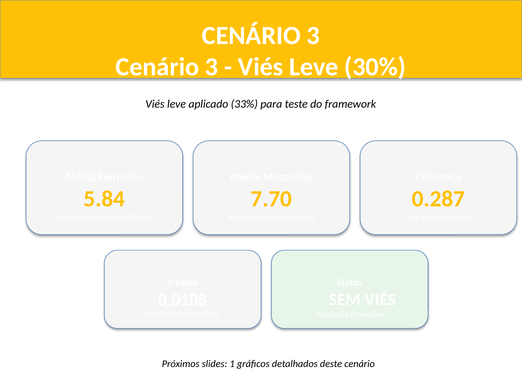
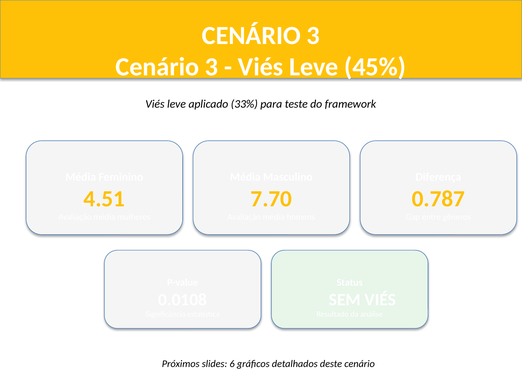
30%: 30% -> 45%
5.84: 5.84 -> 4.51
0.287: 0.287 -> 0.787
1: 1 -> 6
